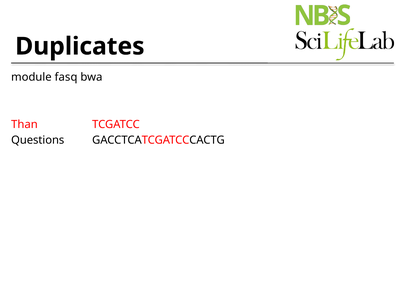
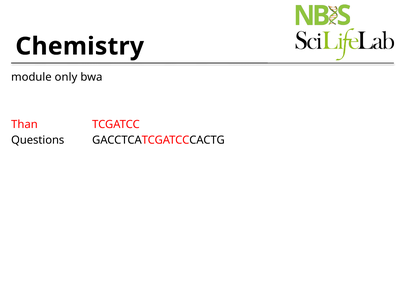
Duplicates: Duplicates -> Chemistry
fasq: fasq -> only
